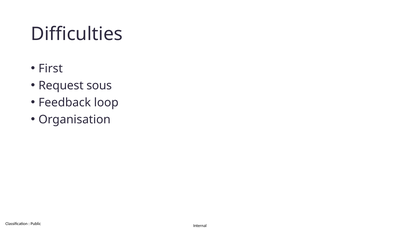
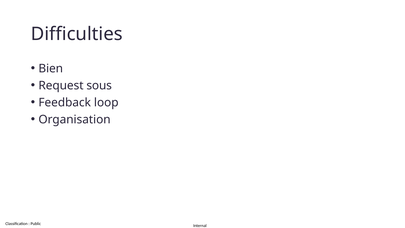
First: First -> Bien
